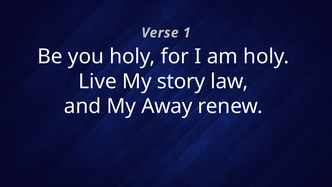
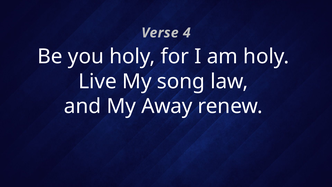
1: 1 -> 4
story: story -> song
